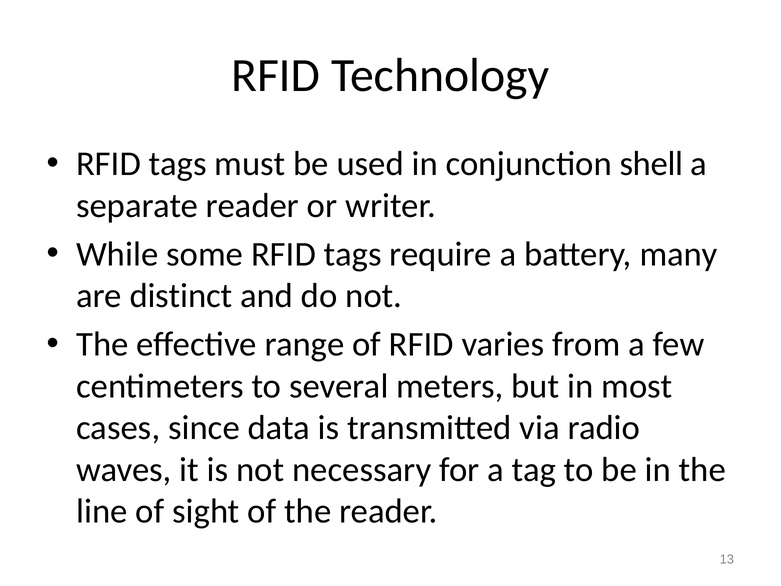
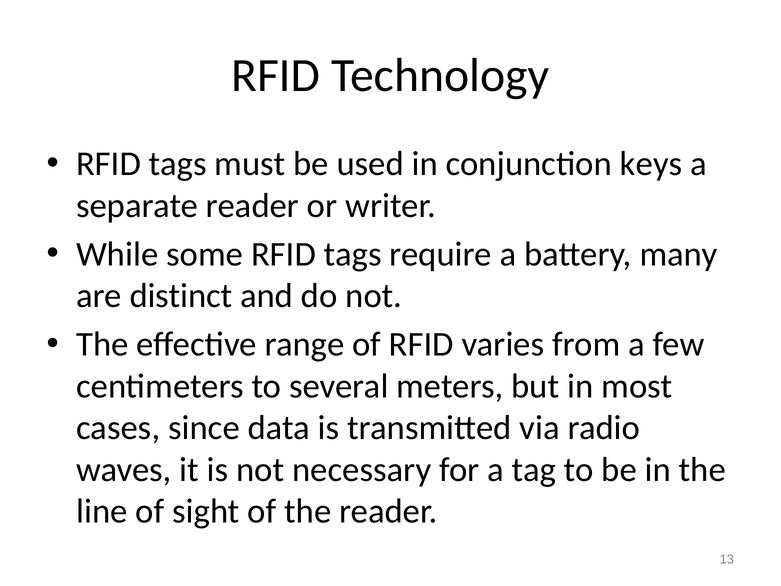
shell: shell -> keys
